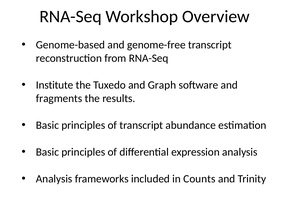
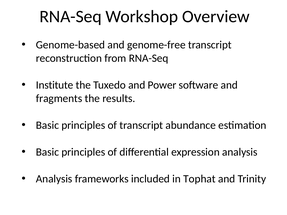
Graph: Graph -> Power
Counts: Counts -> Tophat
